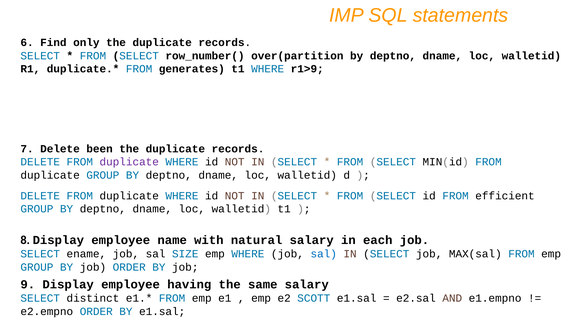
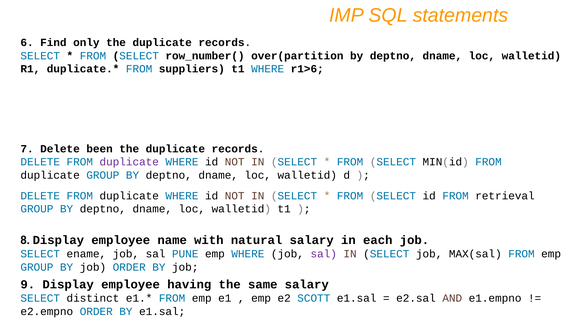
generates: generates -> suppliers
r1>9: r1>9 -> r1>6
efficient: efficient -> retrieval
SIZE: SIZE -> PUNE
sal at (324, 254) colour: blue -> purple
